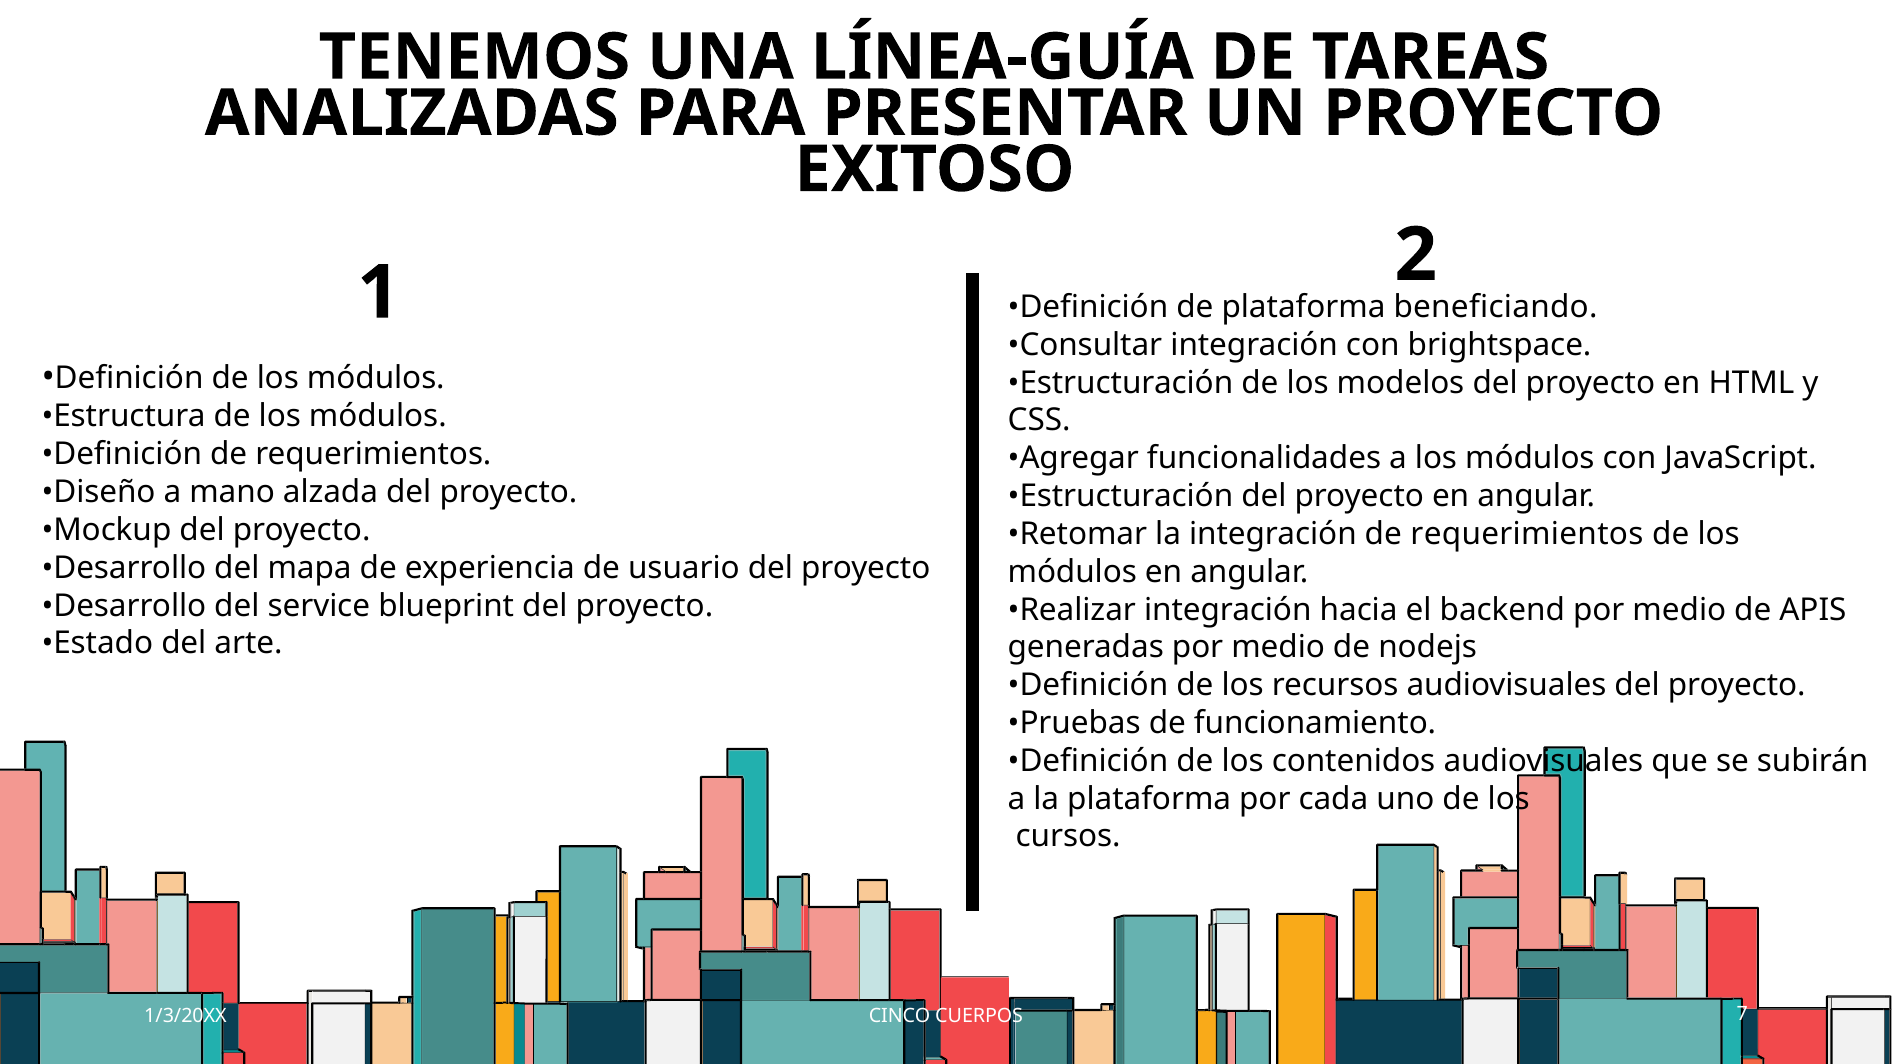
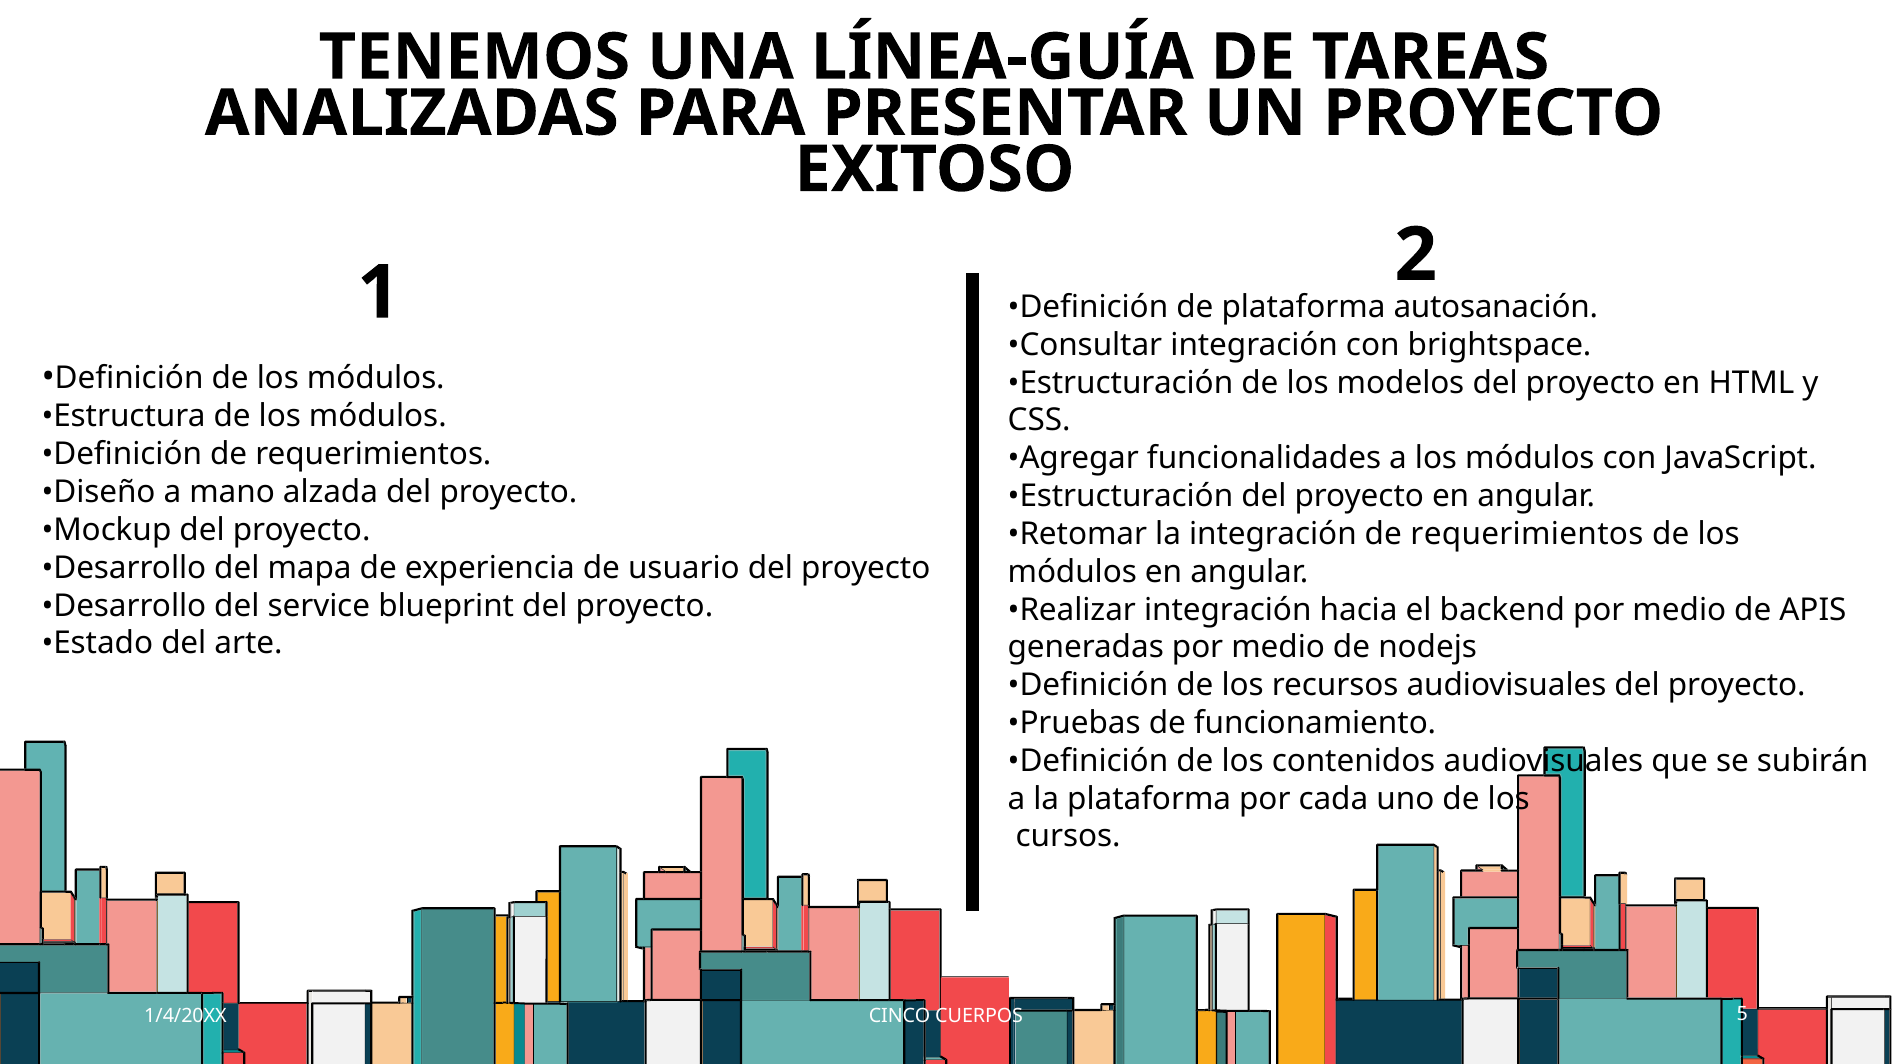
beneficiando: beneficiando -> autosanación
1/3/20XX: 1/3/20XX -> 1/4/20XX
7: 7 -> 5
